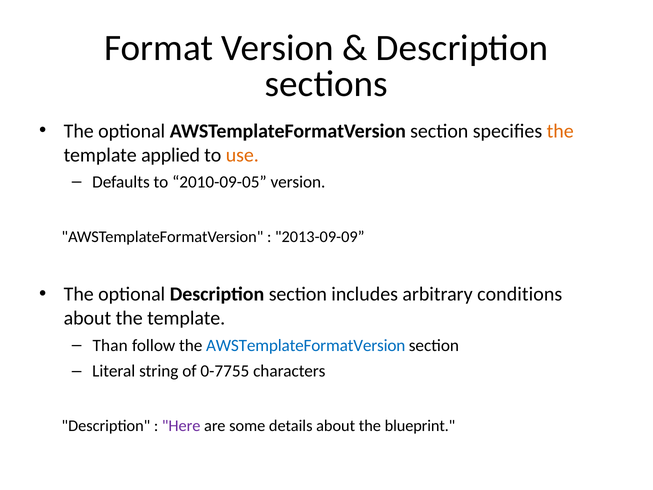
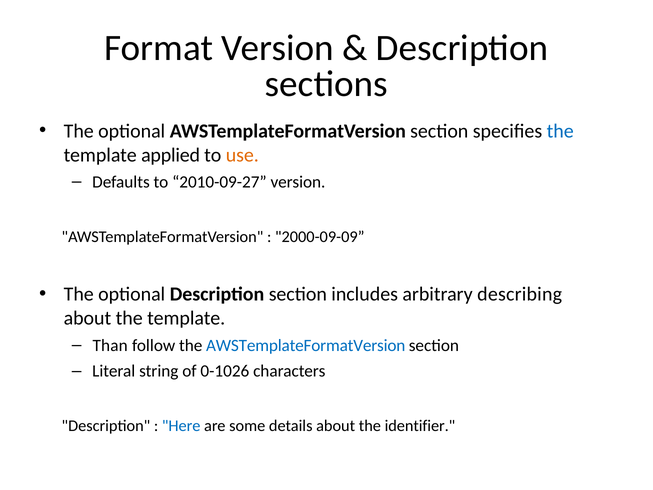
the at (560, 131) colour: orange -> blue
2010-09-05: 2010-09-05 -> 2010-09-27
2013-09-09: 2013-09-09 -> 2000-09-09
conditions: conditions -> describing
0-7755: 0-7755 -> 0-1026
Here colour: purple -> blue
blueprint: blueprint -> identifier
